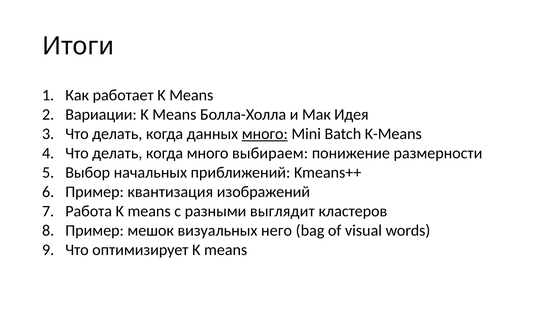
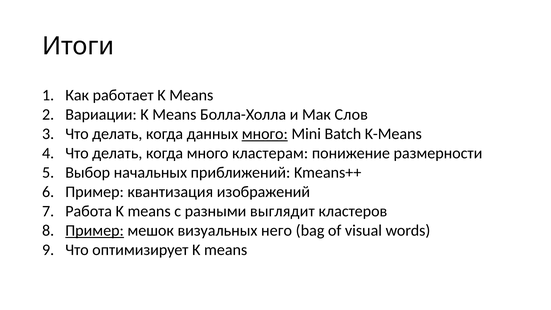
Идея: Идея -> Слов
выбираем: выбираем -> кластерам
Пример at (95, 230) underline: none -> present
